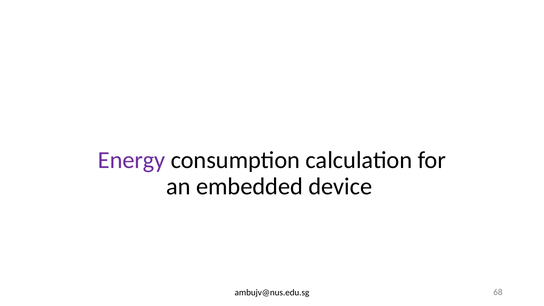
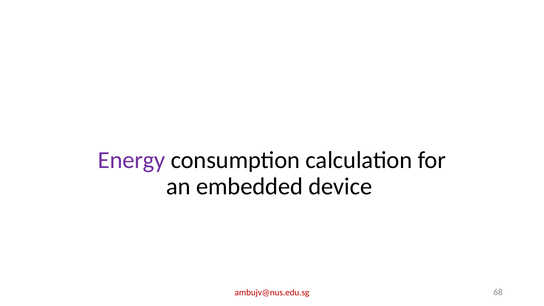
ambujv@nus.edu.sg colour: black -> red
